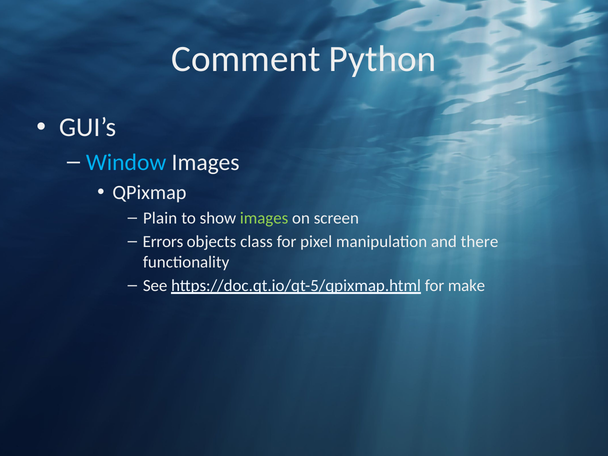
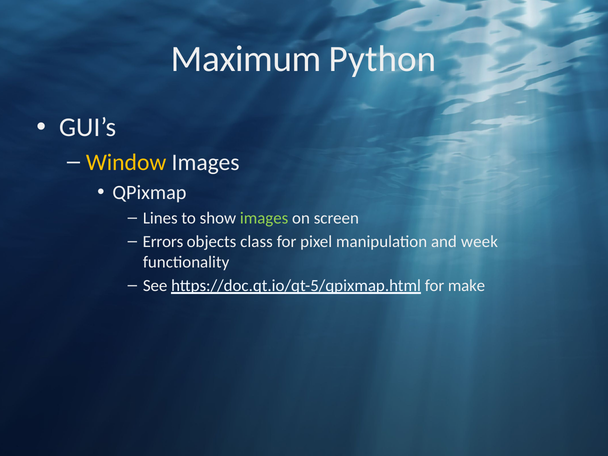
Comment: Comment -> Maximum
Window colour: light blue -> yellow
Plain: Plain -> Lines
there: there -> week
